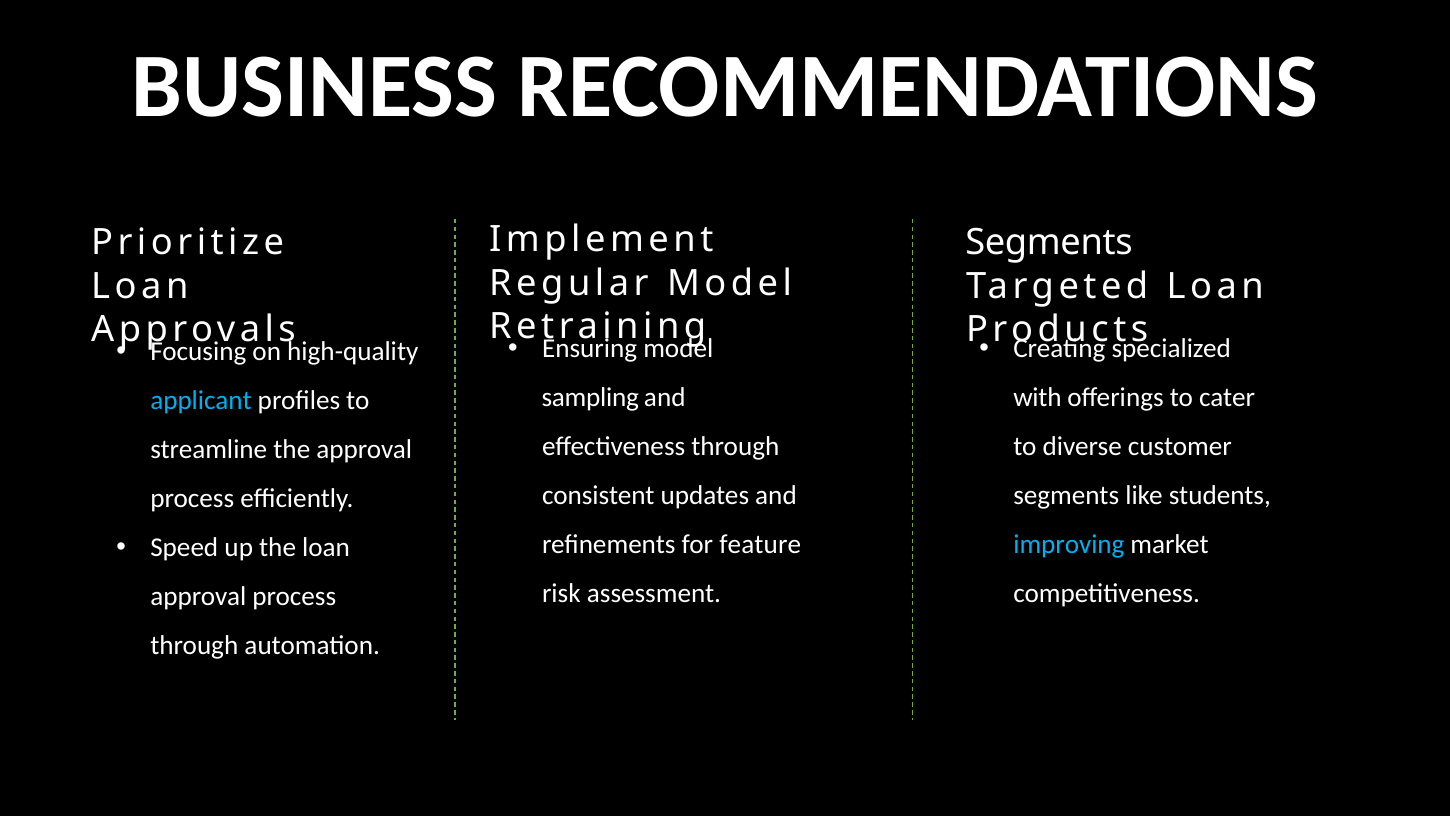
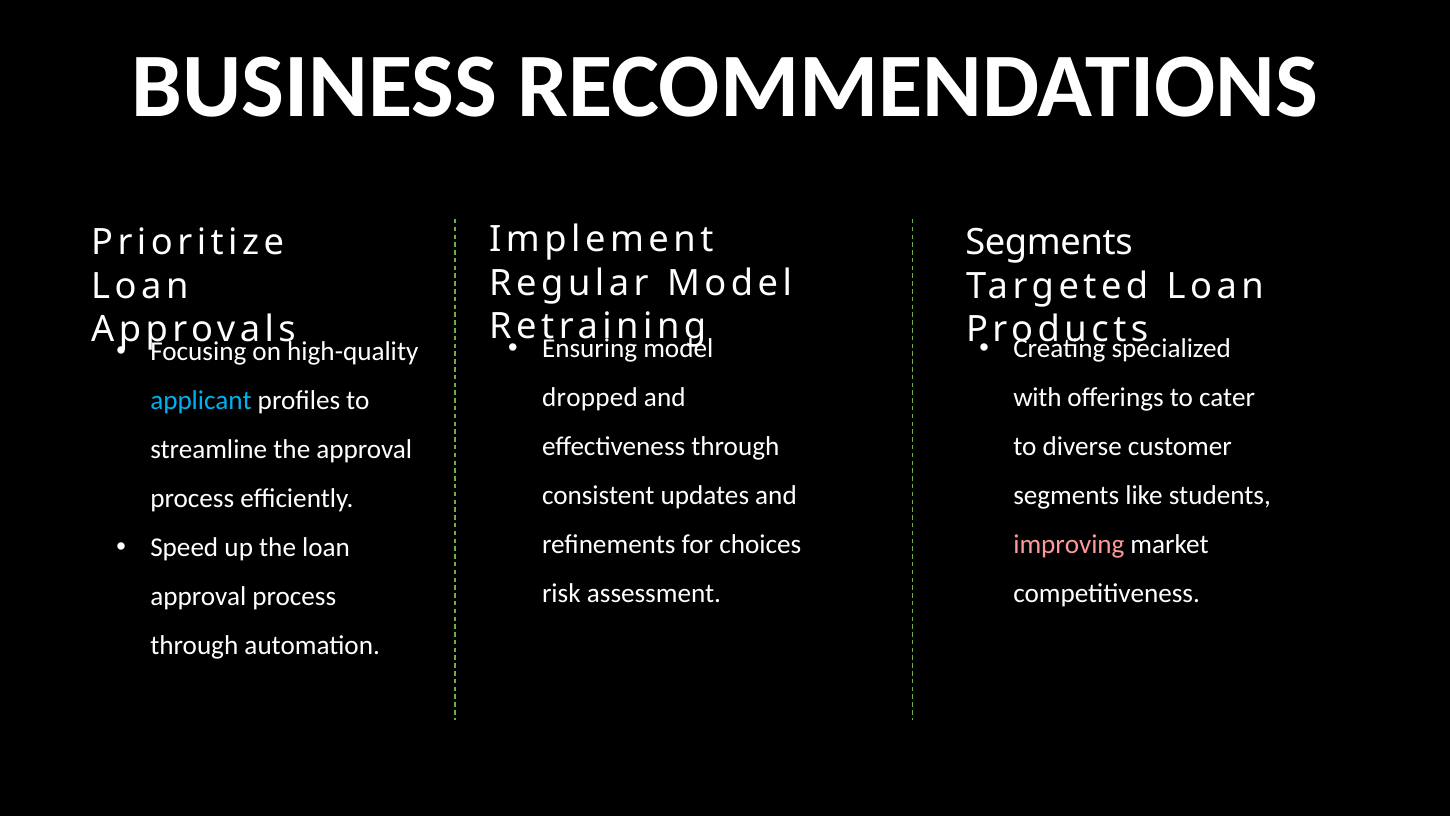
sampling: sampling -> dropped
feature: feature -> choices
improving colour: light blue -> pink
